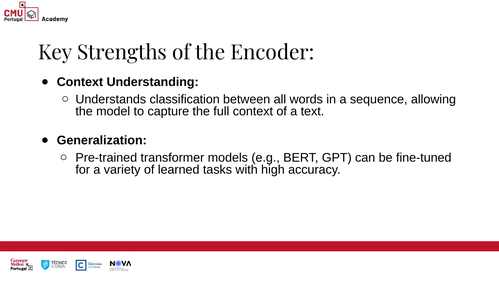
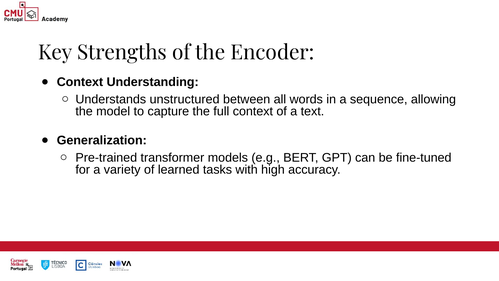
classification: classification -> unstructured
